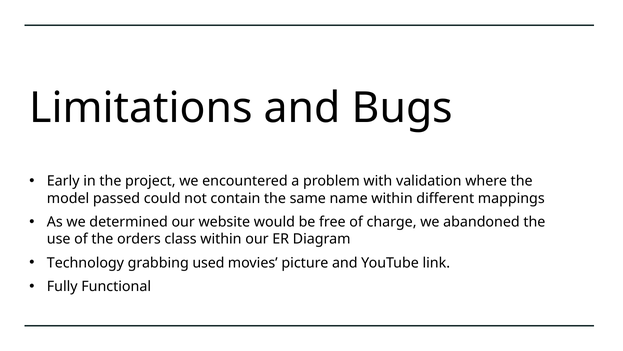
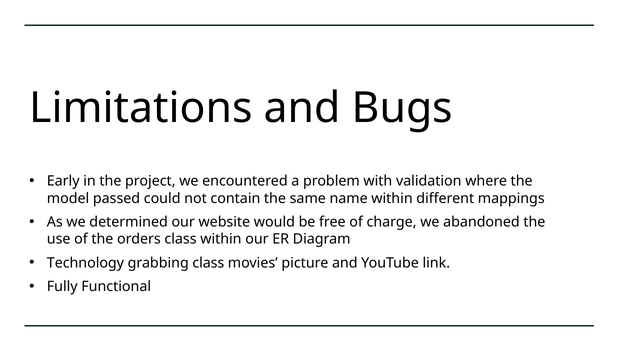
grabbing used: used -> class
